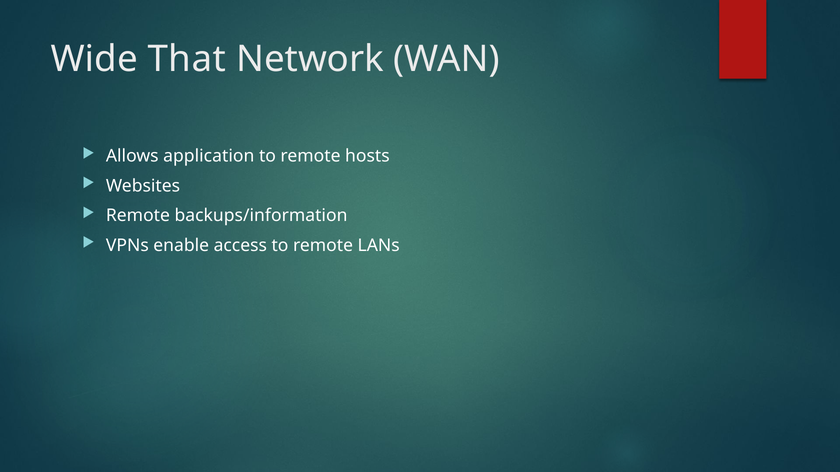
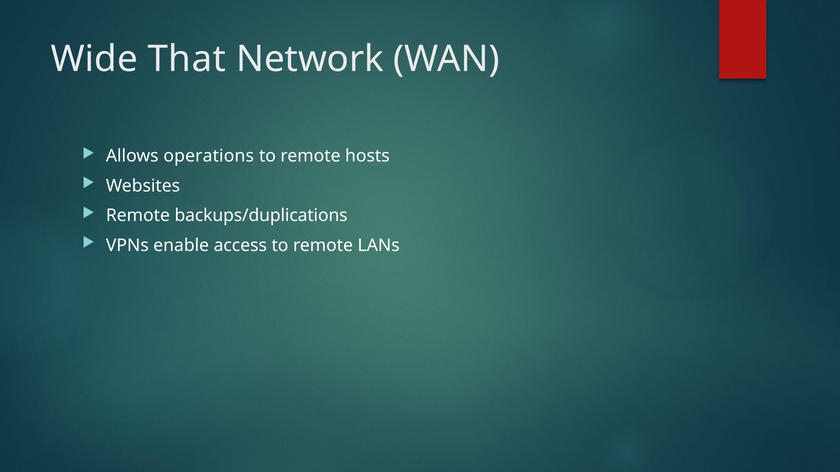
application: application -> operations
backups/information: backups/information -> backups/duplications
